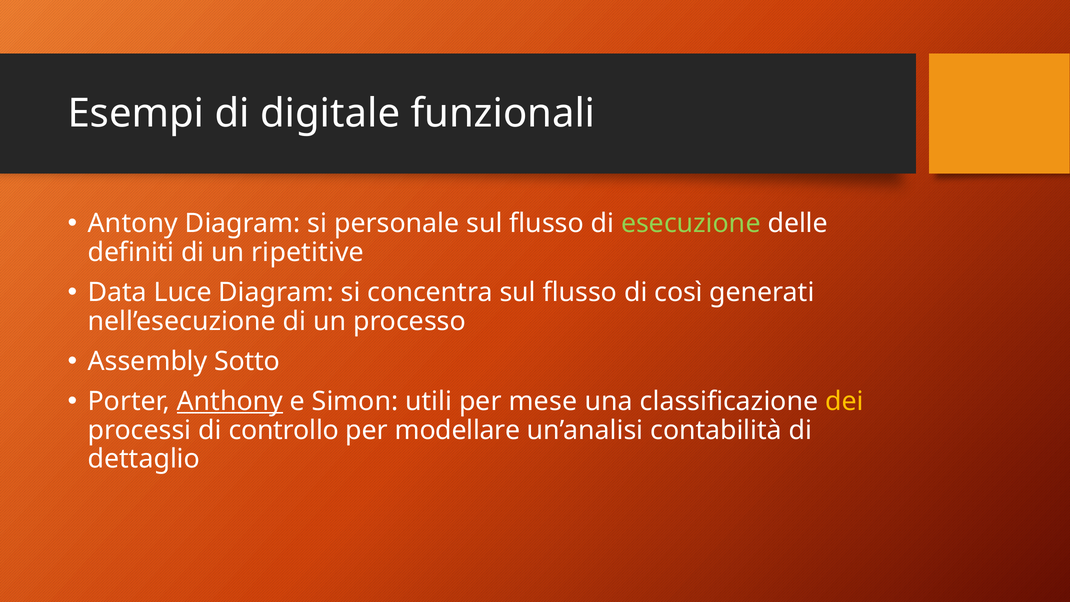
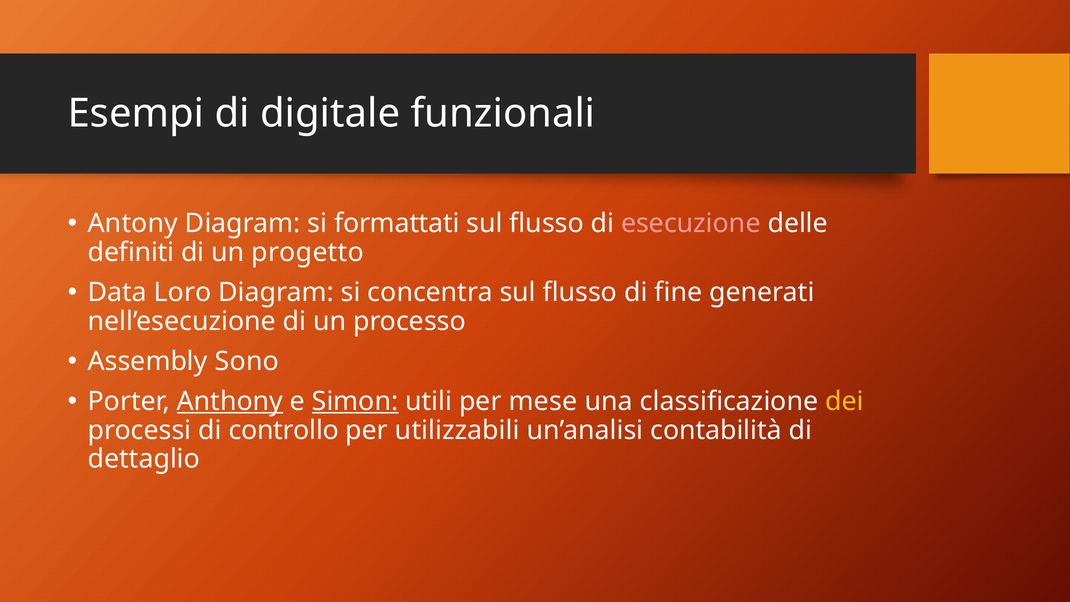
personale: personale -> formattati
esecuzione colour: light green -> pink
ripetitive: ripetitive -> progetto
Luce: Luce -> Loro
così: così -> fine
Sotto: Sotto -> Sono
Simon underline: none -> present
modellare: modellare -> utilizzabili
